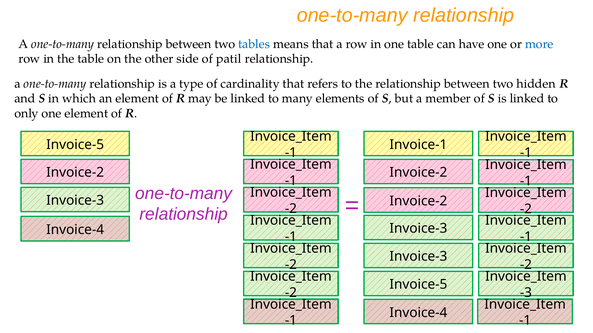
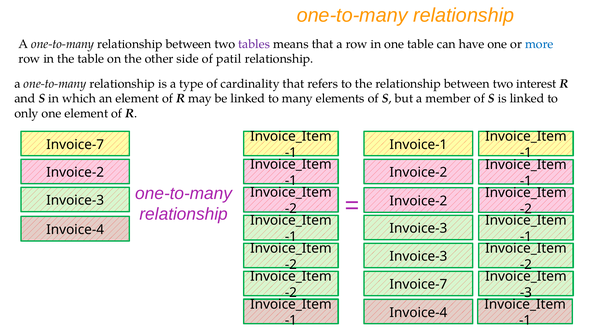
tables colour: blue -> purple
hidden: hidden -> interest
Invoice-5 at (75, 145): Invoice-5 -> Invoice-7
Invoice-5 at (418, 285): Invoice-5 -> Invoice-7
